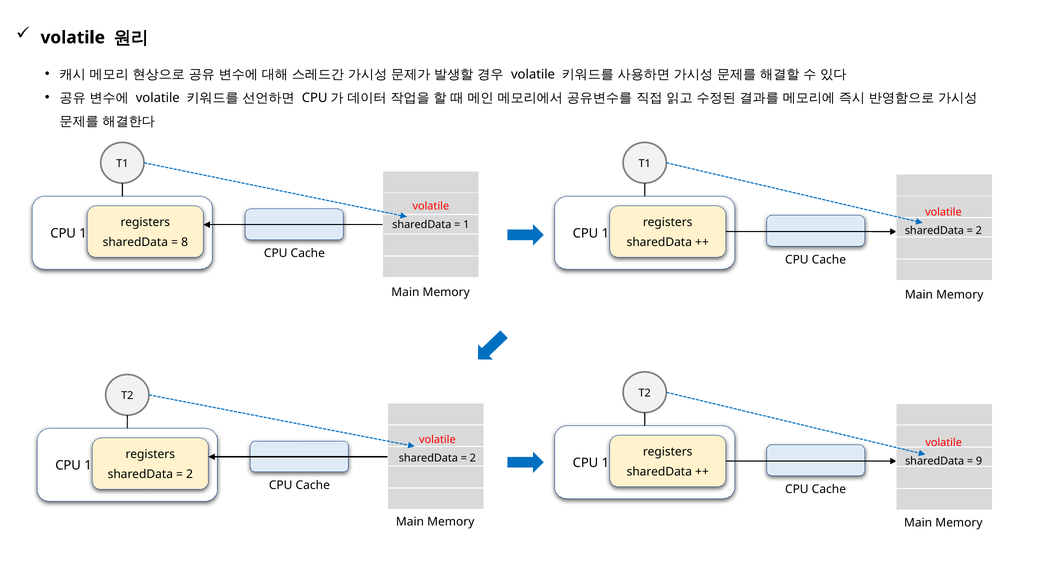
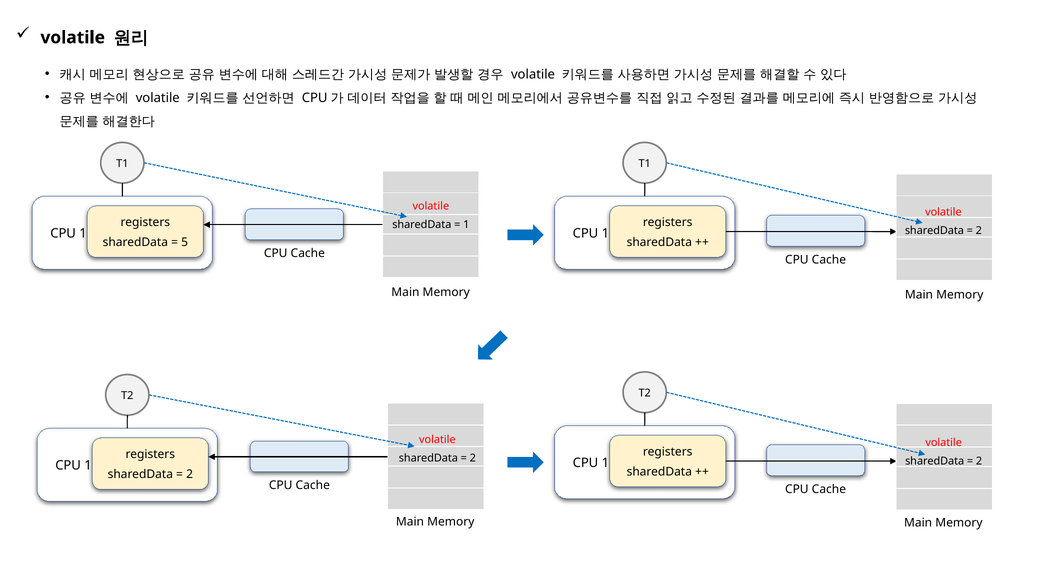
8: 8 -> 5
9 at (979, 462): 9 -> 2
